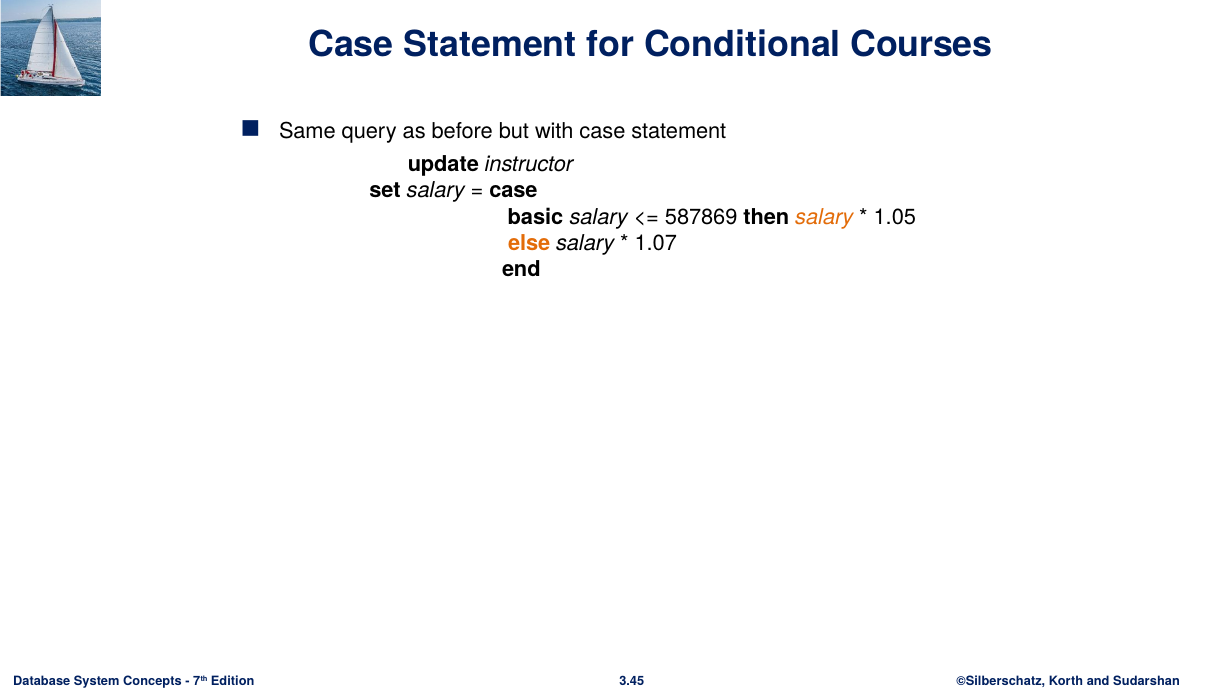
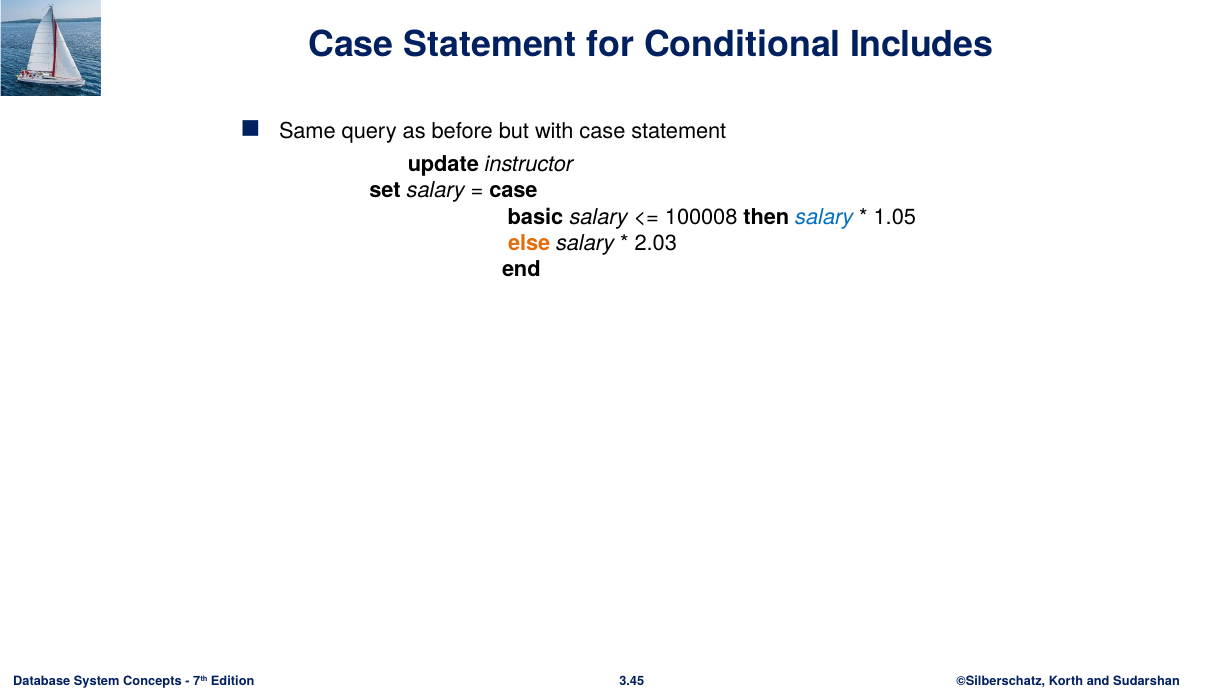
Courses: Courses -> Includes
587869: 587869 -> 100008
salary at (824, 217) colour: orange -> blue
1.07: 1.07 -> 2.03
